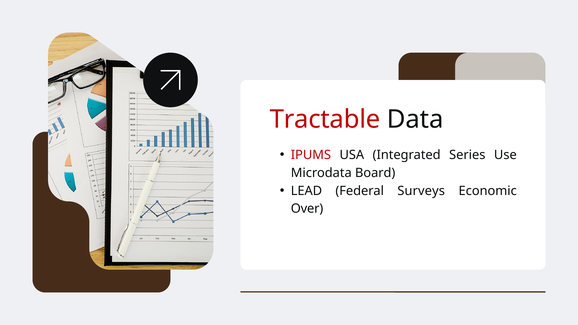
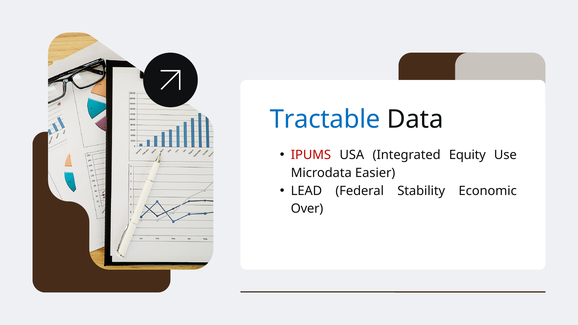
Tractable colour: red -> blue
Series: Series -> Equity
Board: Board -> Easier
Surveys: Surveys -> Stability
